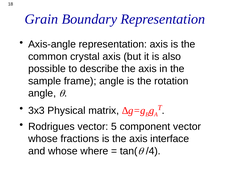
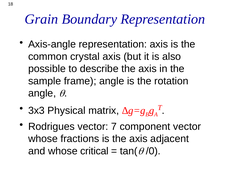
5: 5 -> 7
interface: interface -> adjacent
where: where -> critical
/4: /4 -> /0
